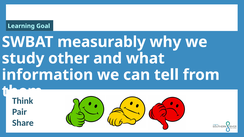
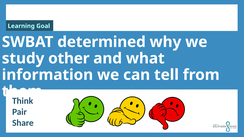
measurably: measurably -> determined
